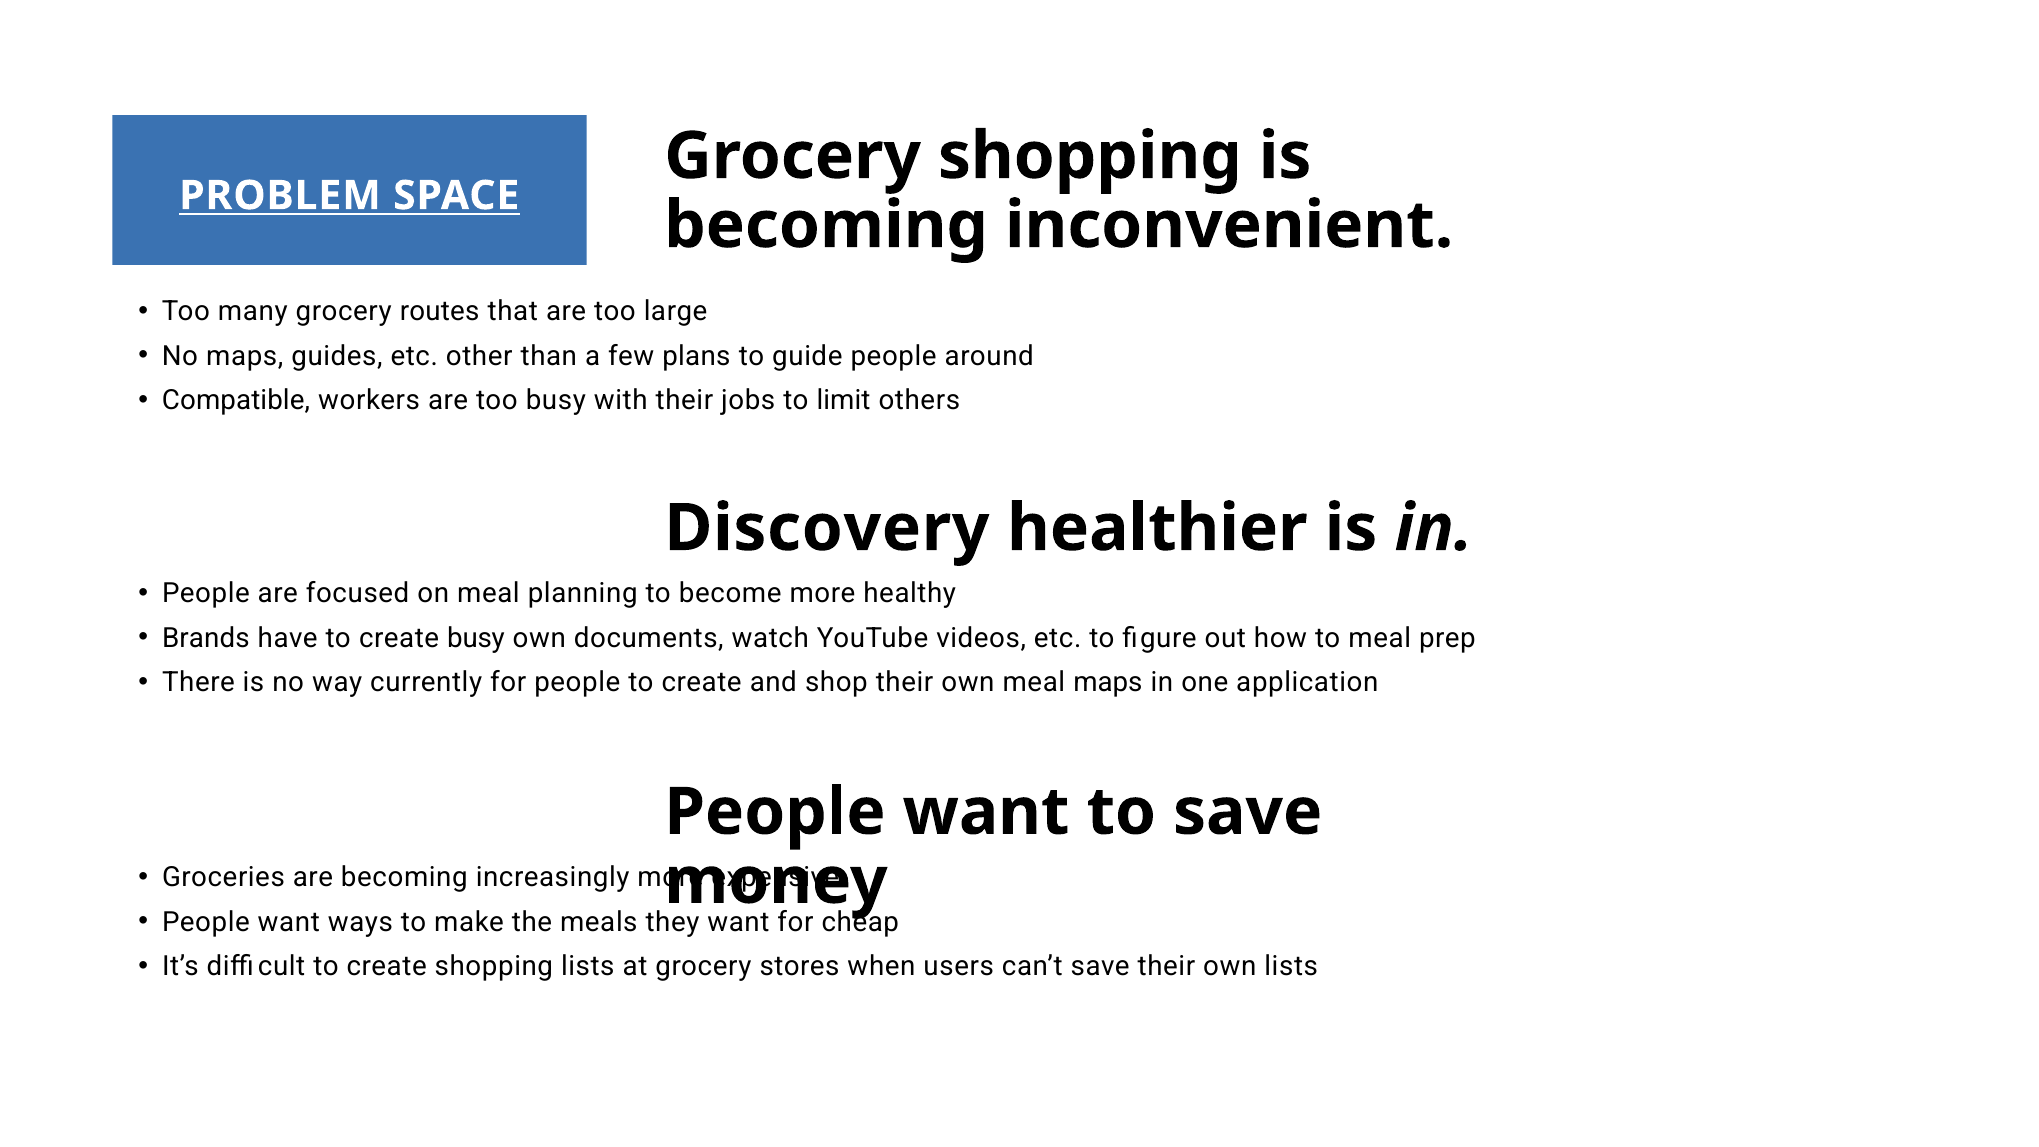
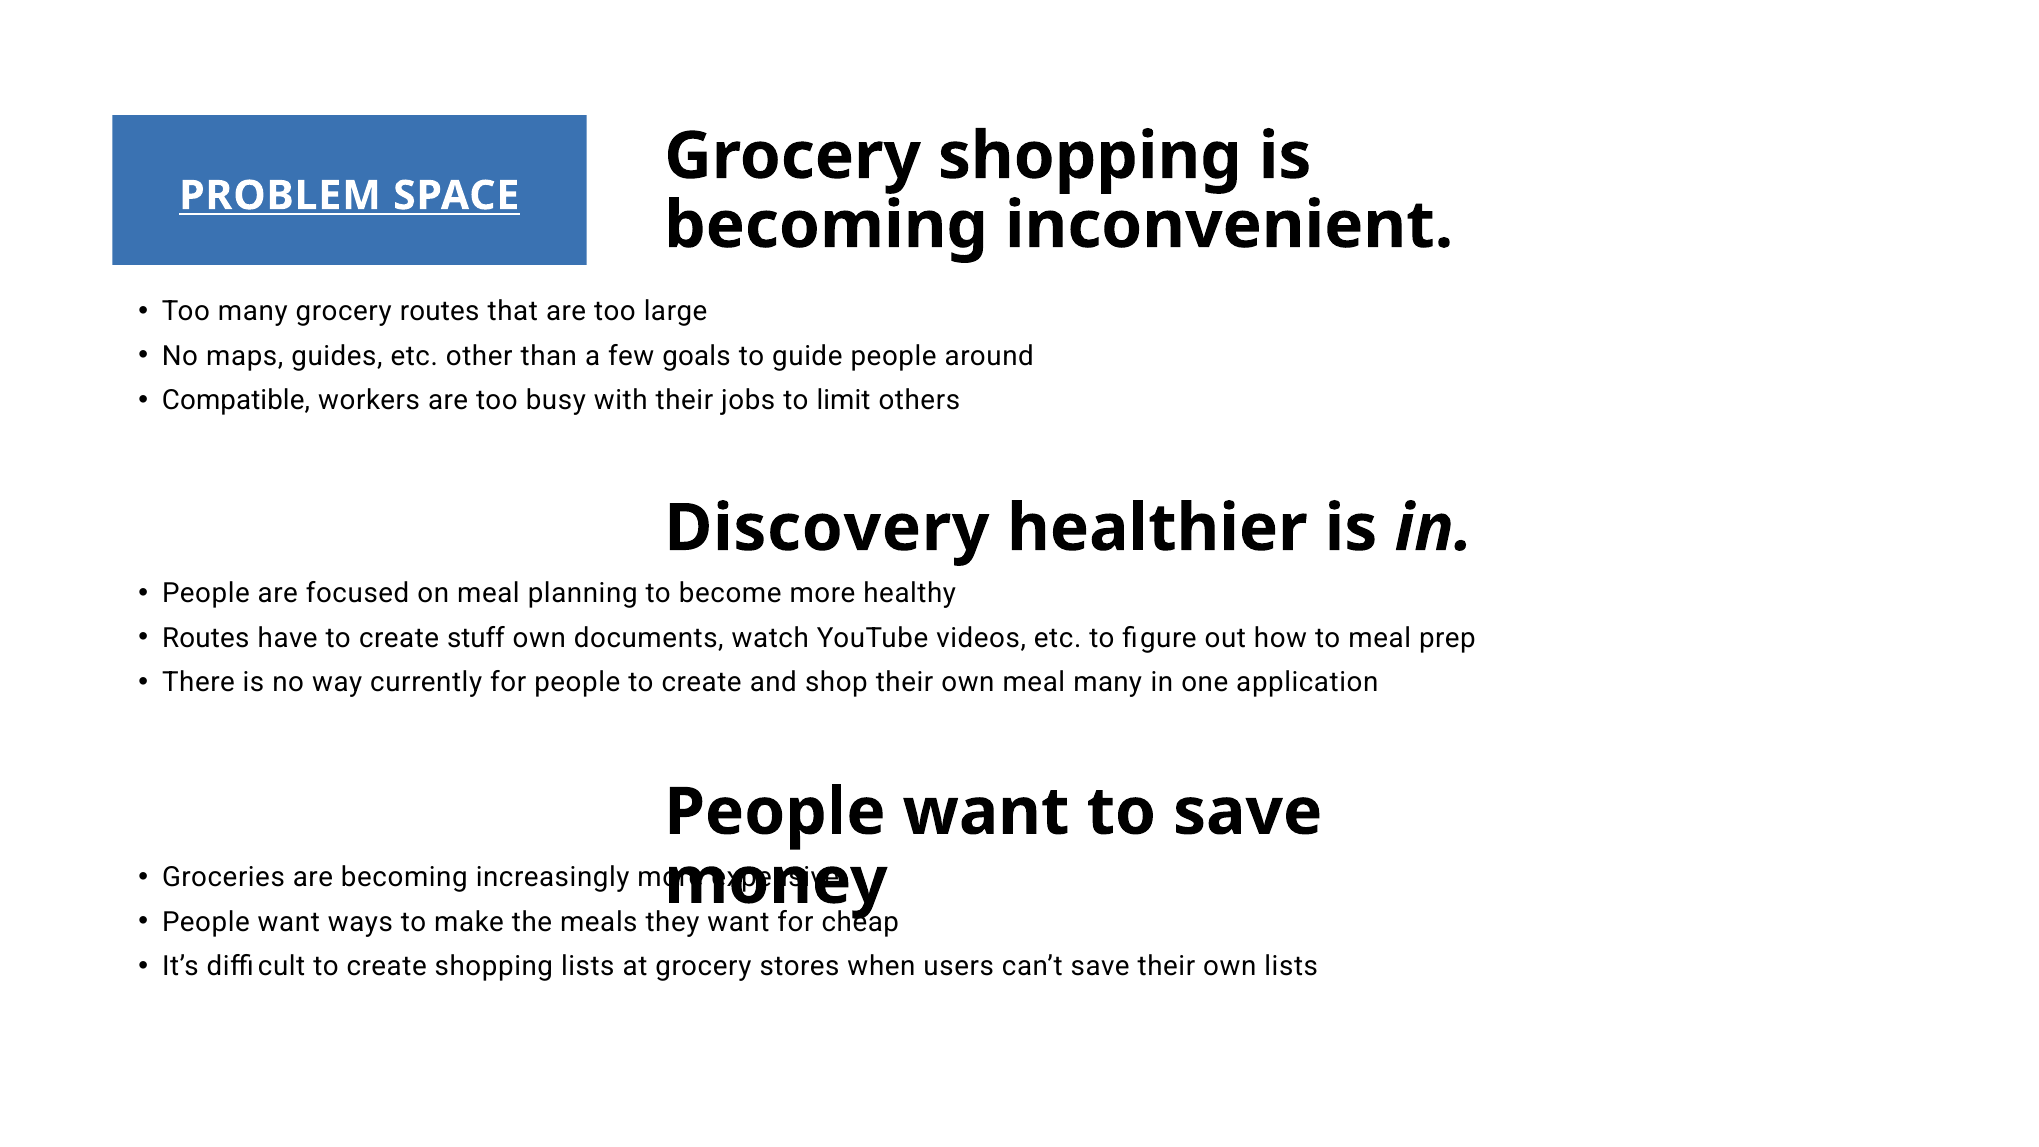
plans: plans -> goals
Brands at (206, 638): Brands -> Routes
create busy: busy -> stuff
meal maps: maps -> many
